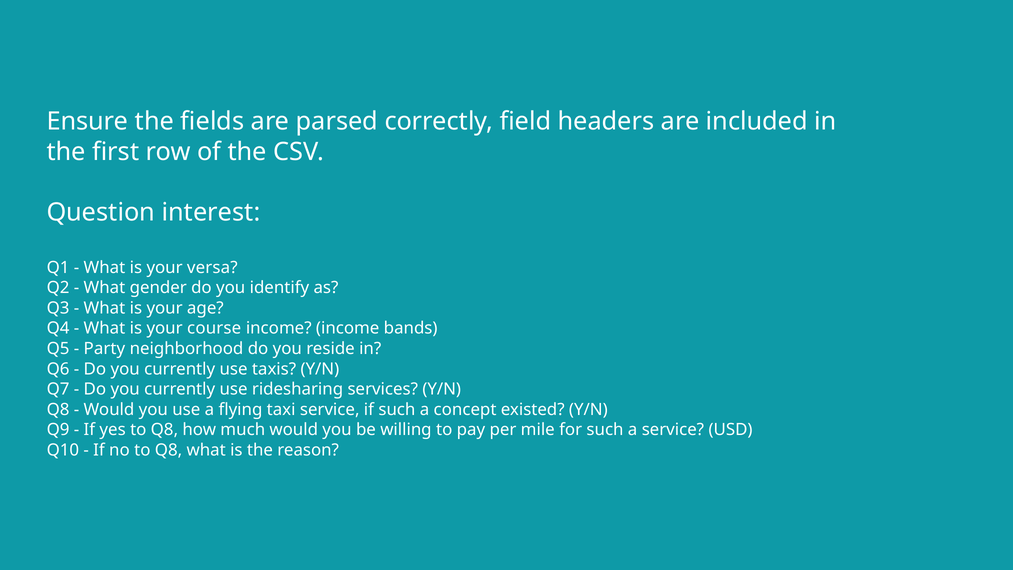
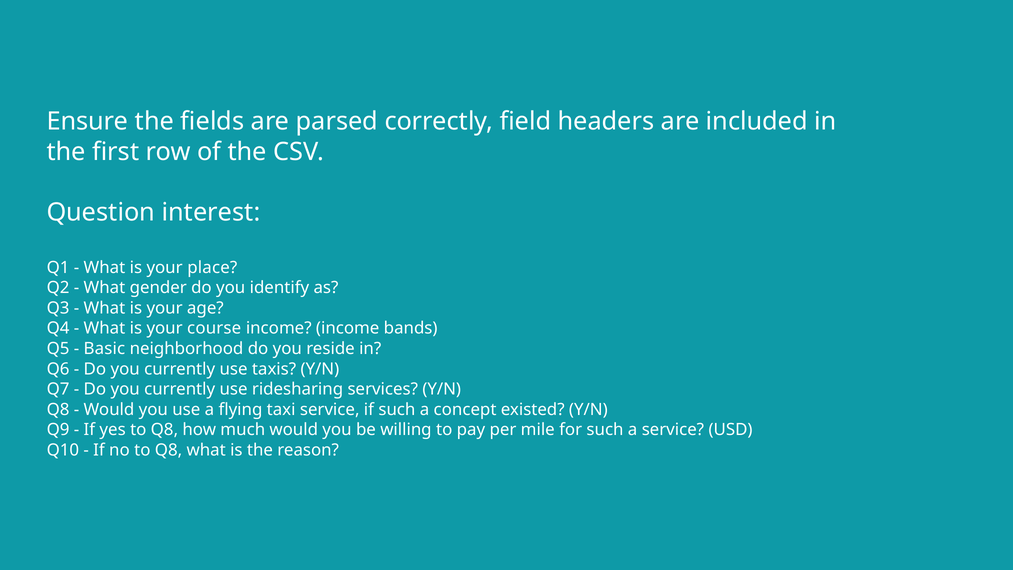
versa: versa -> place
Party: Party -> Basic
